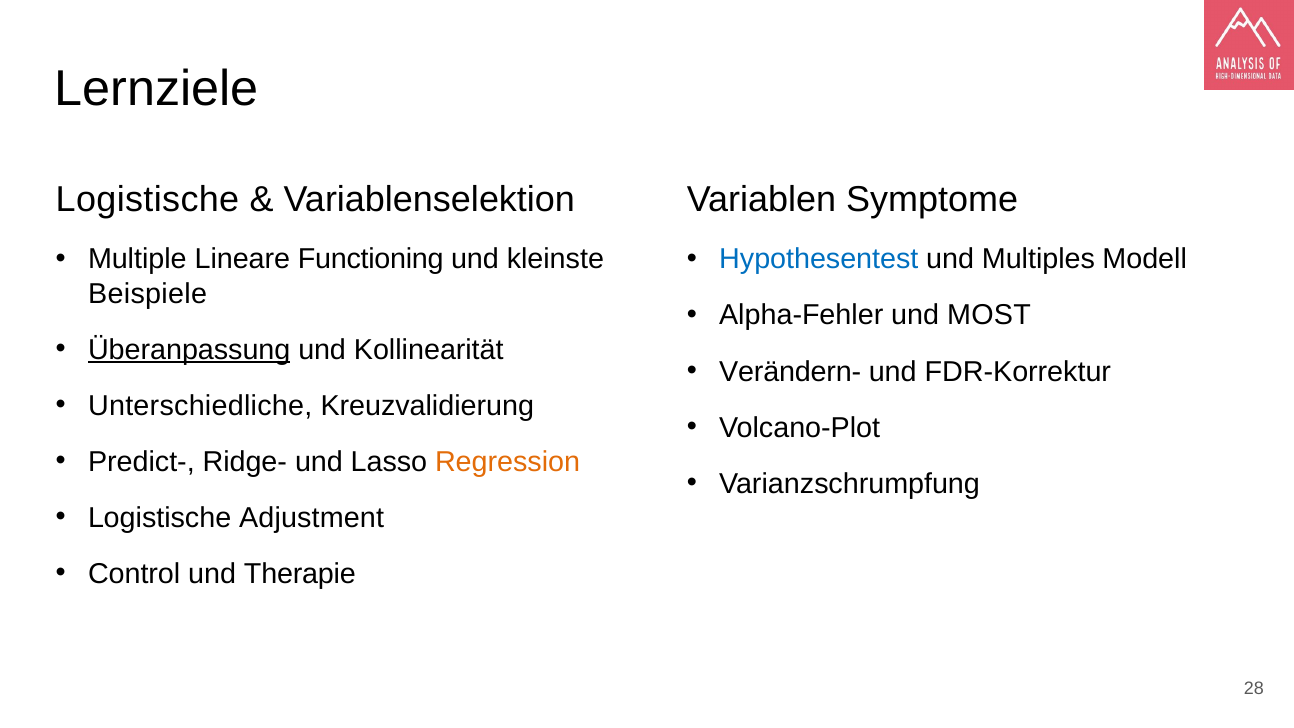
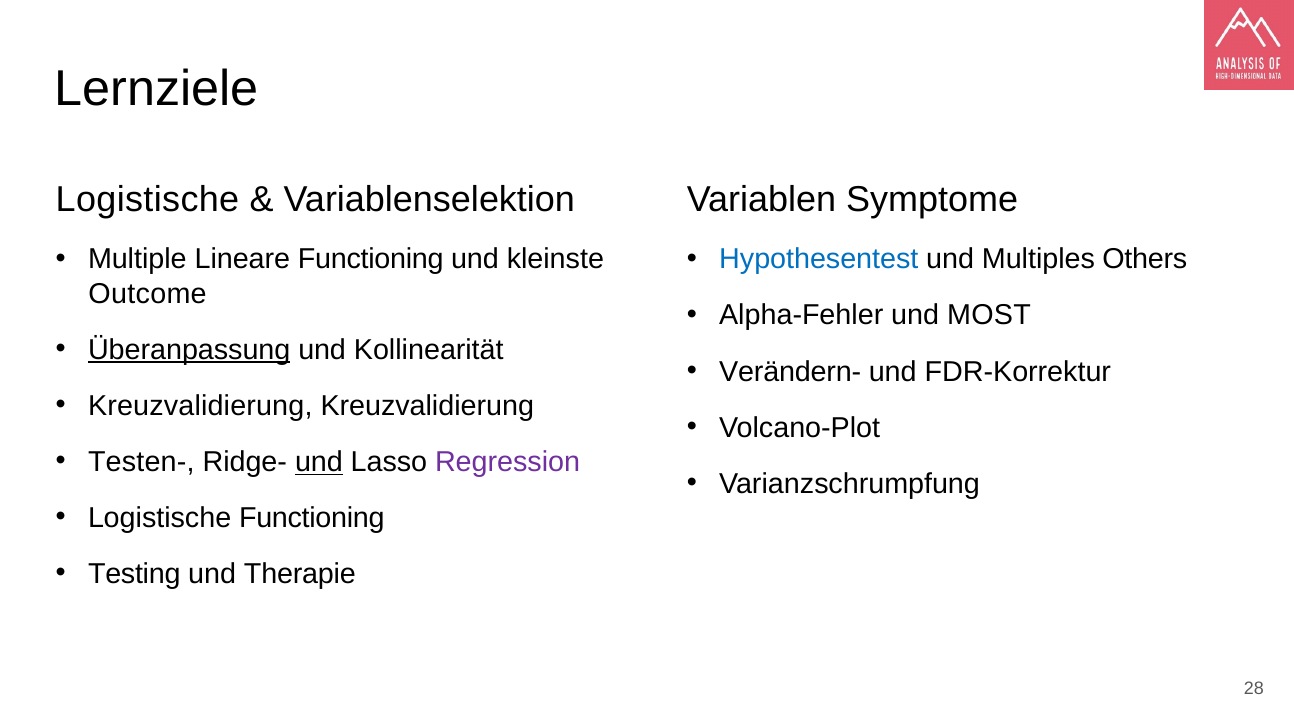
Modell: Modell -> Others
Beispiele: Beispiele -> Outcome
Unterschiedliche at (200, 406): Unterschiedliche -> Kreuzvalidierung
Predict-: Predict- -> Testen-
und at (319, 462) underline: none -> present
Regression colour: orange -> purple
Logistische Adjustment: Adjustment -> Functioning
Control: Control -> Testing
